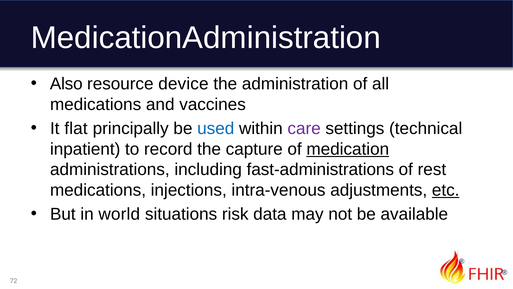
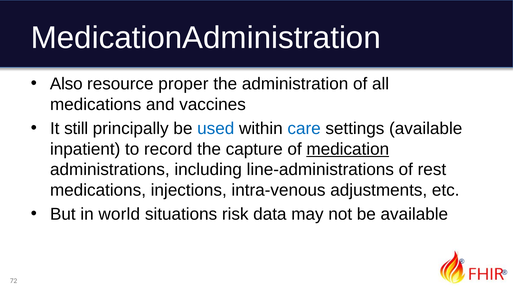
device: device -> proper
flat: flat -> still
care colour: purple -> blue
settings technical: technical -> available
fast-administrations: fast-administrations -> line-administrations
etc underline: present -> none
